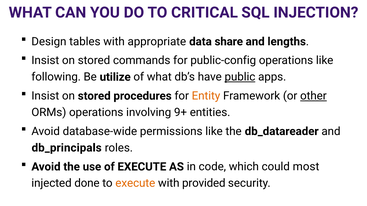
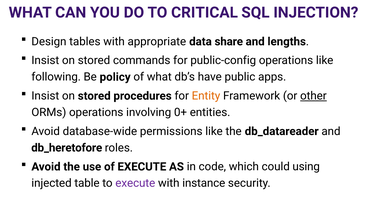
utilize: utilize -> policy
public underline: present -> none
9+: 9+ -> 0+
db_principals: db_principals -> db_heretofore
most: most -> using
done: done -> table
execute at (135, 184) colour: orange -> purple
provided: provided -> instance
